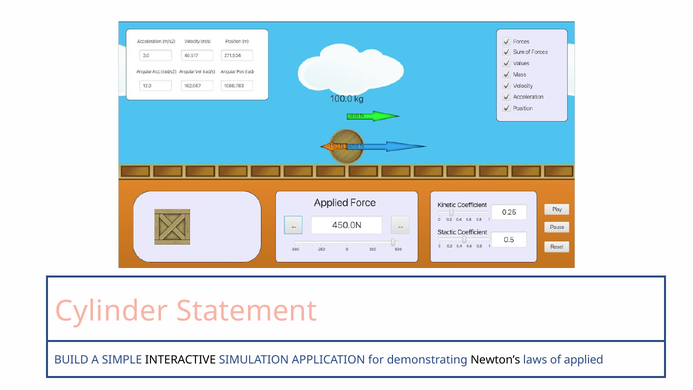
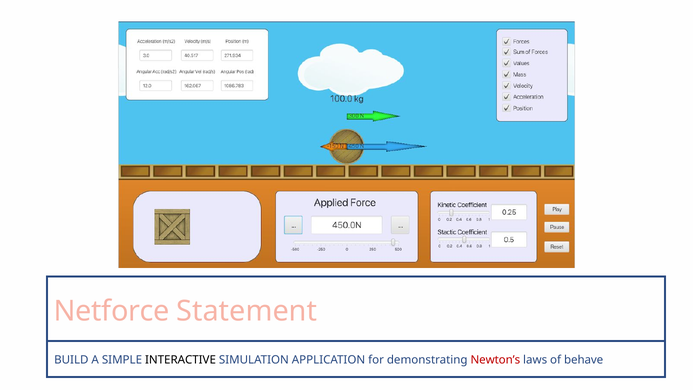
Cylinder: Cylinder -> Netforce
Newton’s colour: black -> red
applied: applied -> behave
